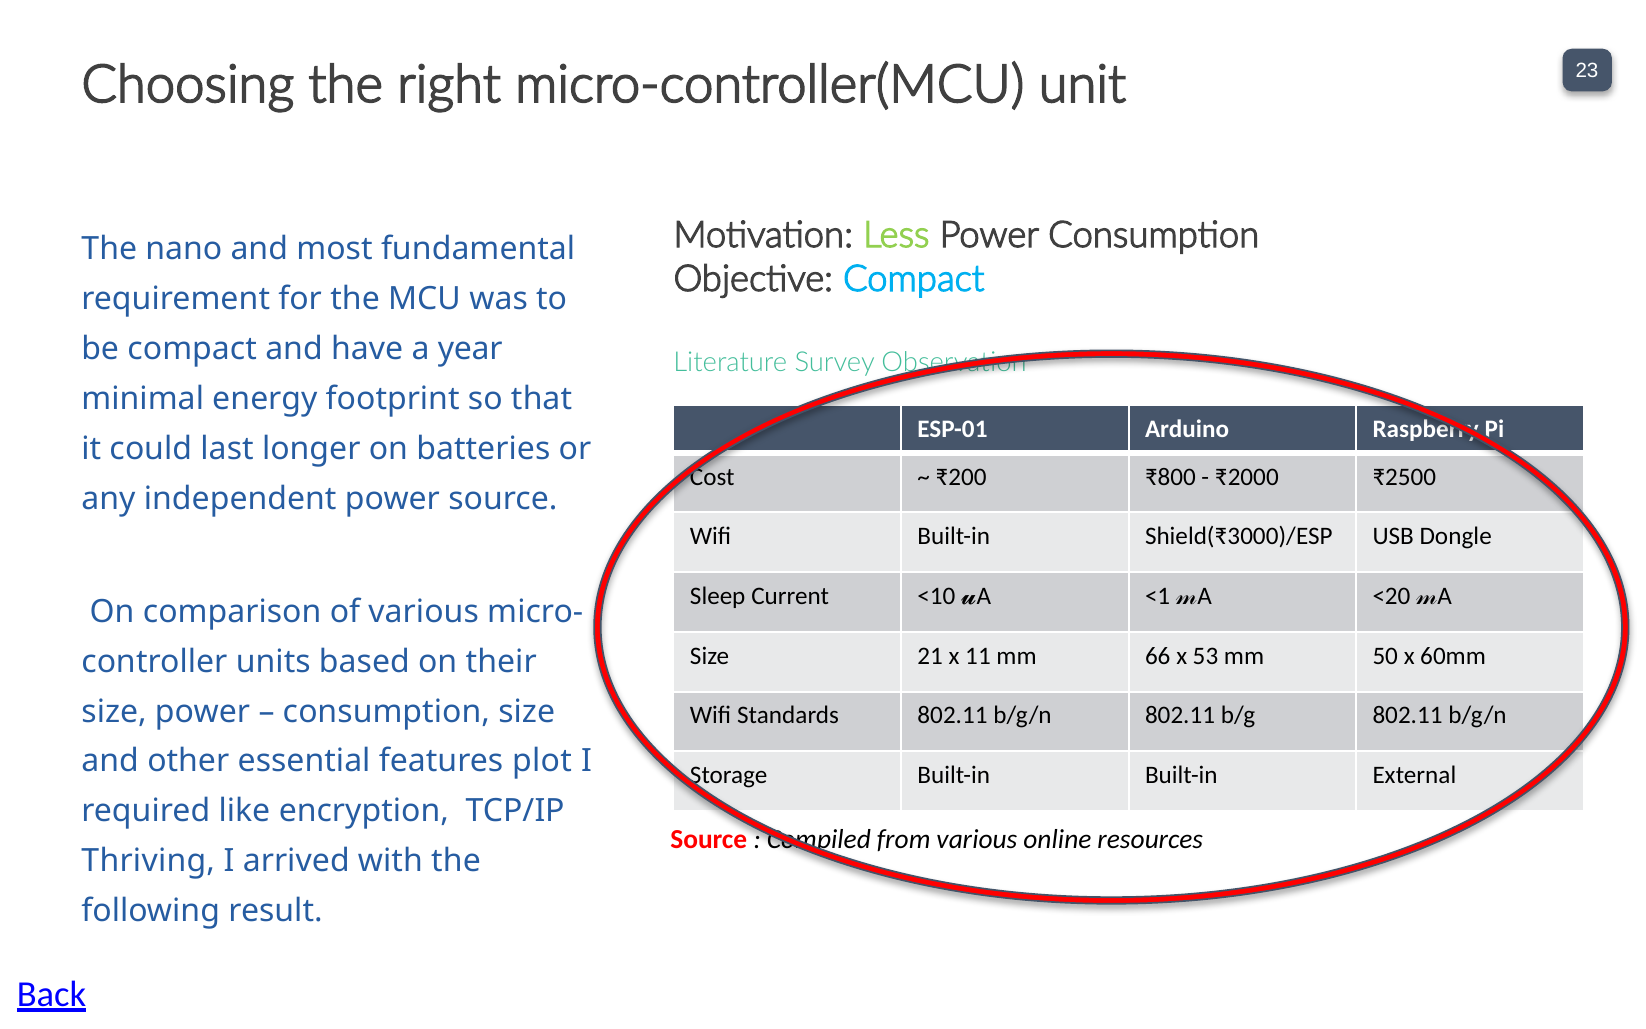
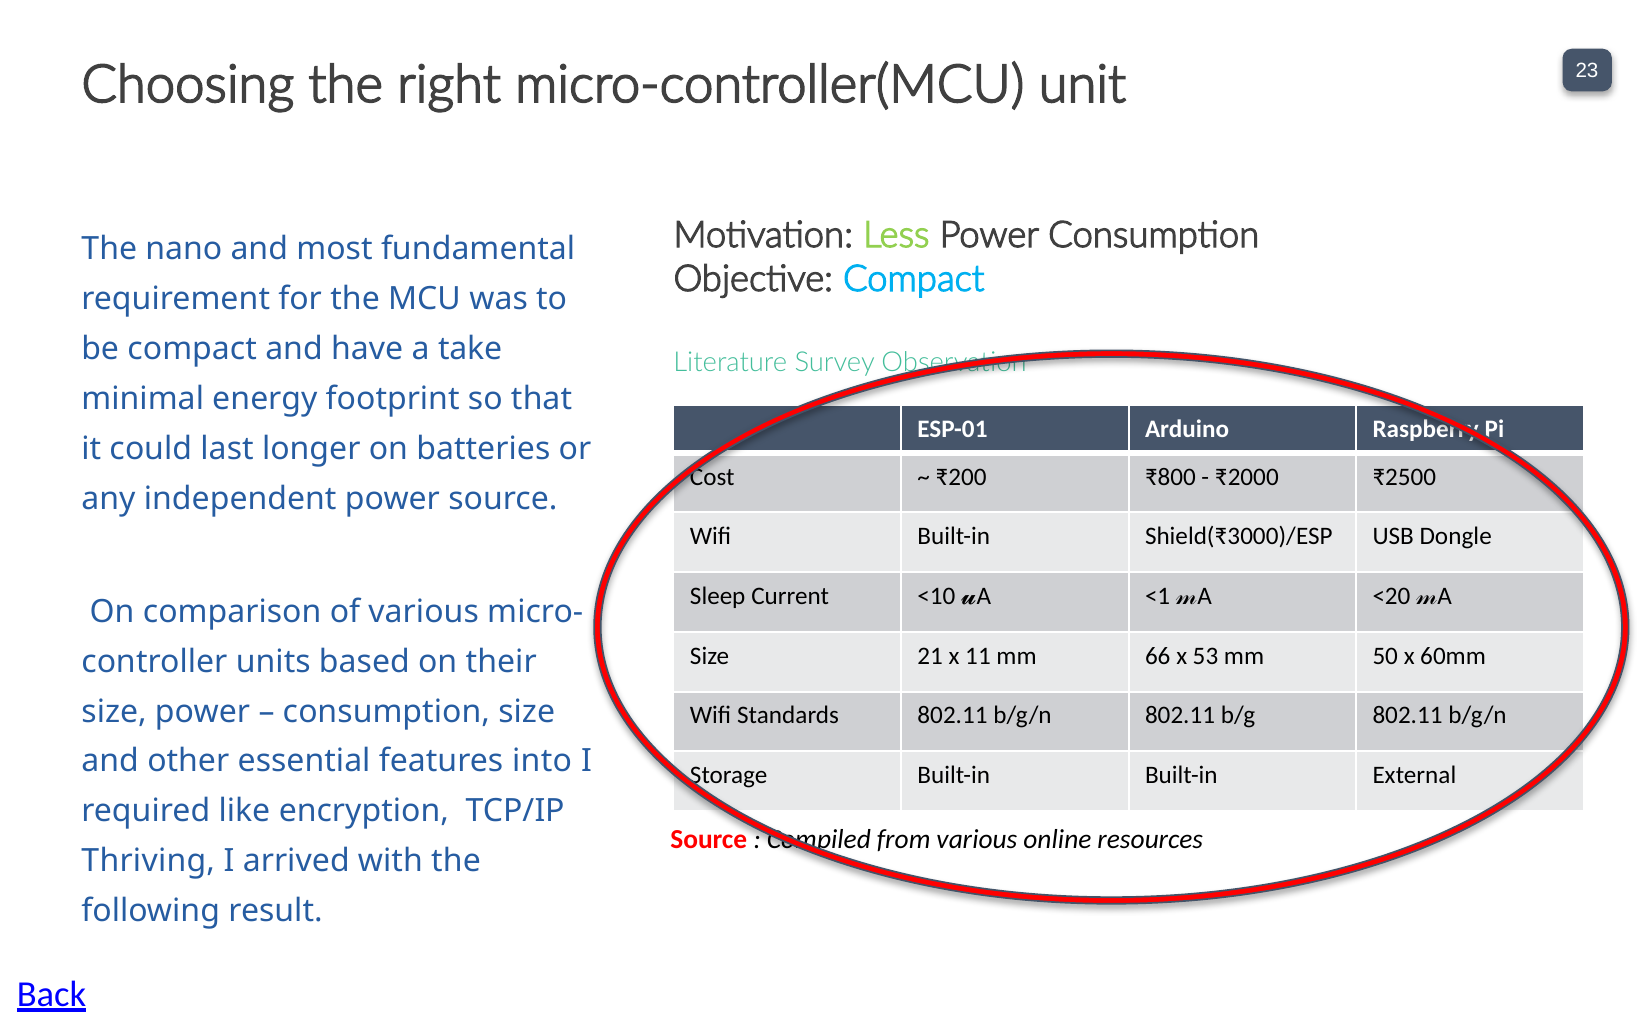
year: year -> take
plot: plot -> into
